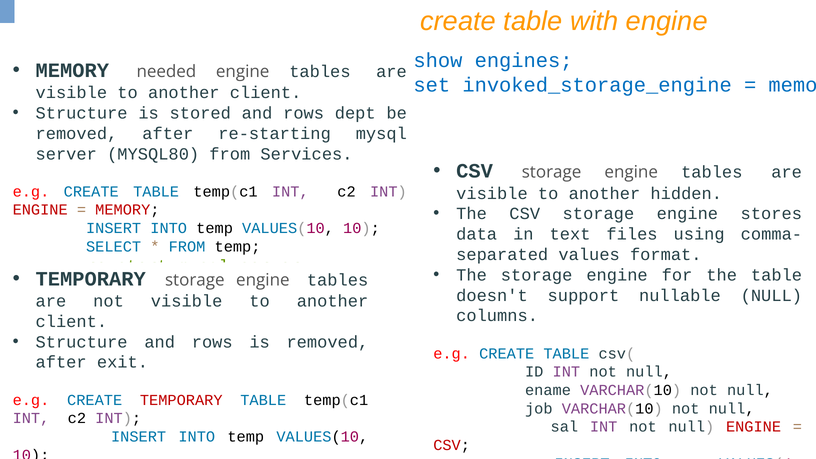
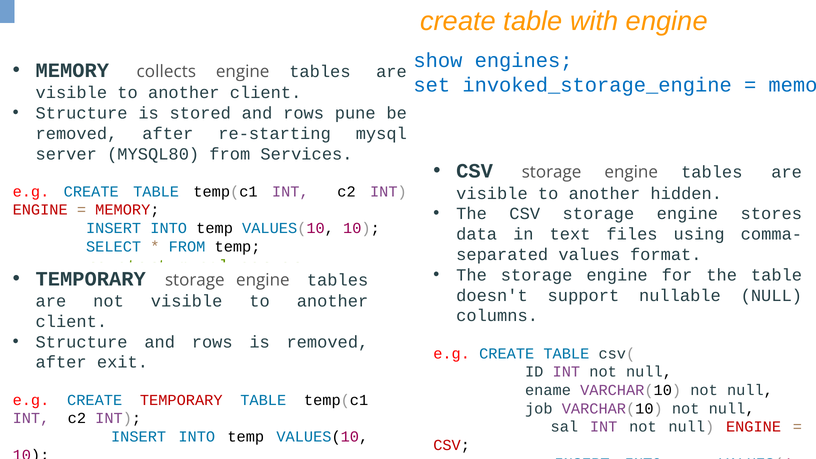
needed: needed -> collects
dept: dept -> pune
